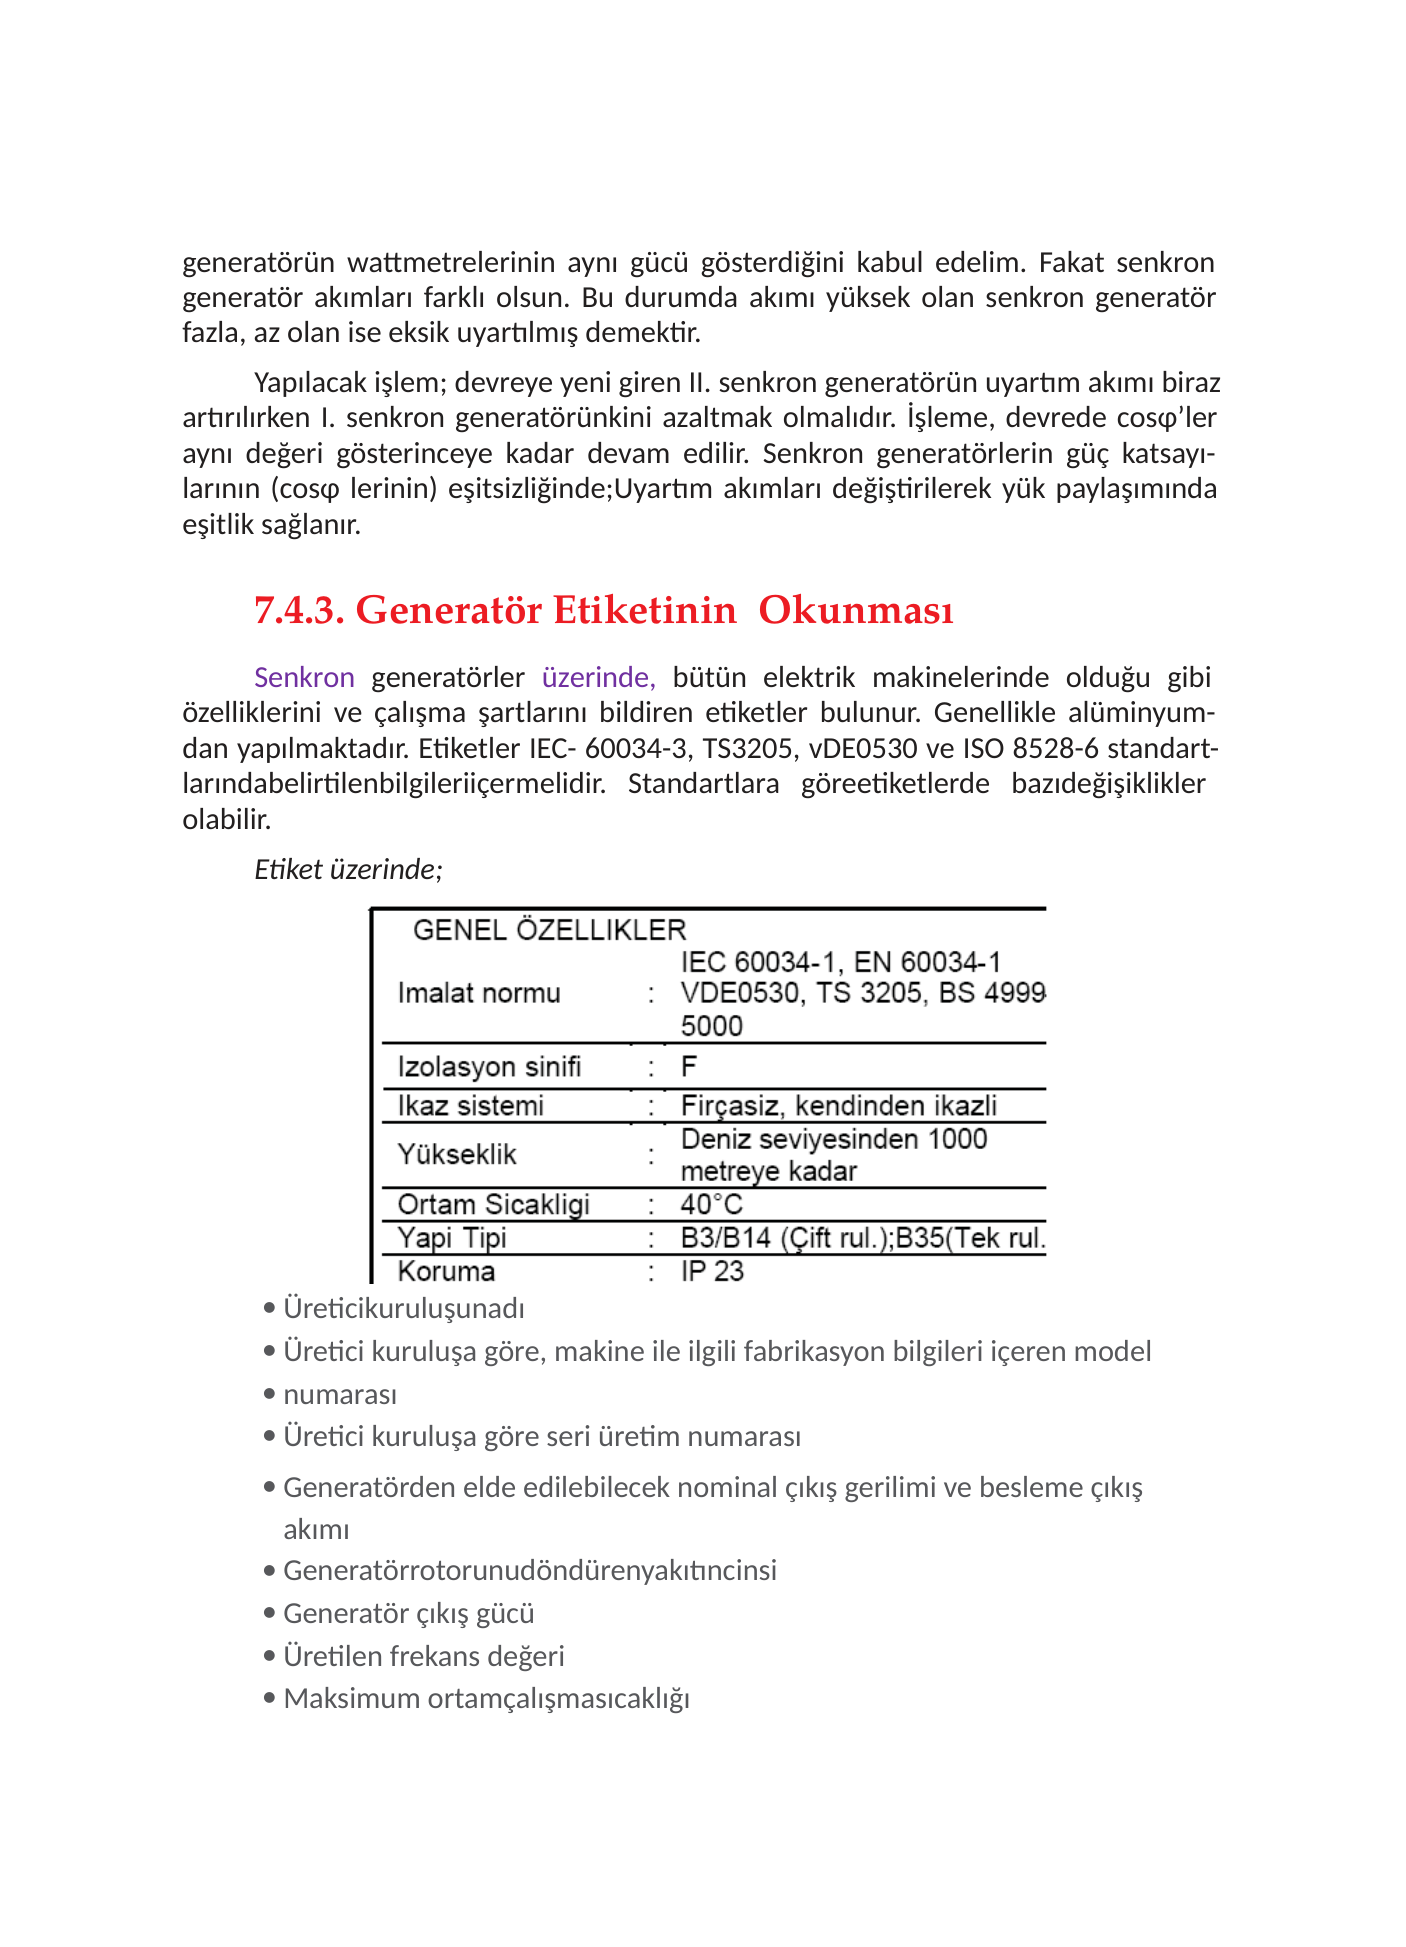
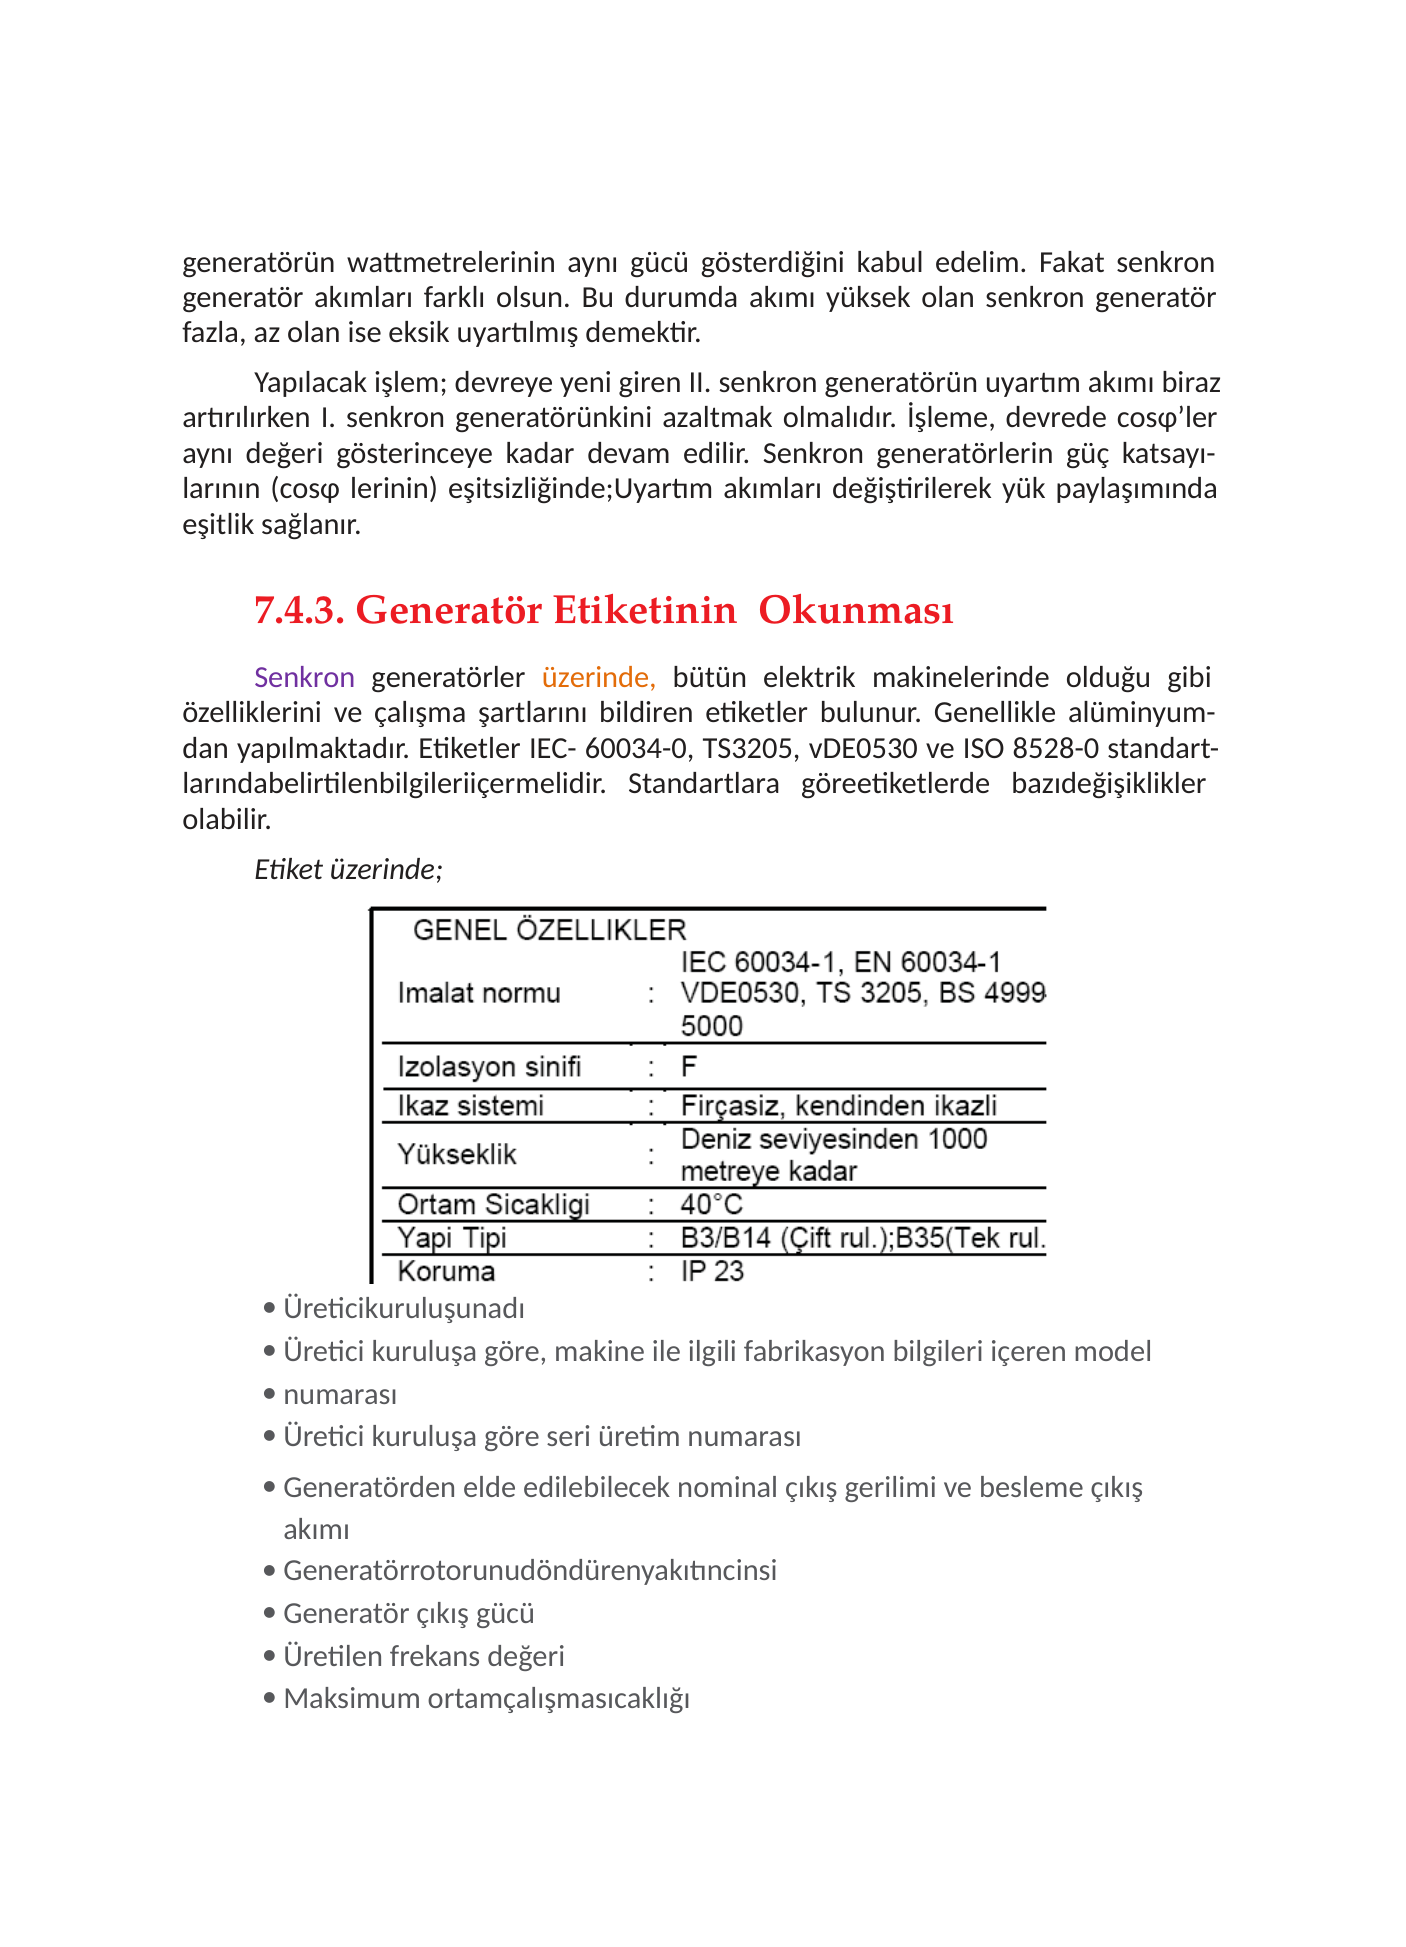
üzerinde at (599, 677) colour: purple -> orange
60034-3: 60034-3 -> 60034-0
8528-6: 8528-6 -> 8528-0
